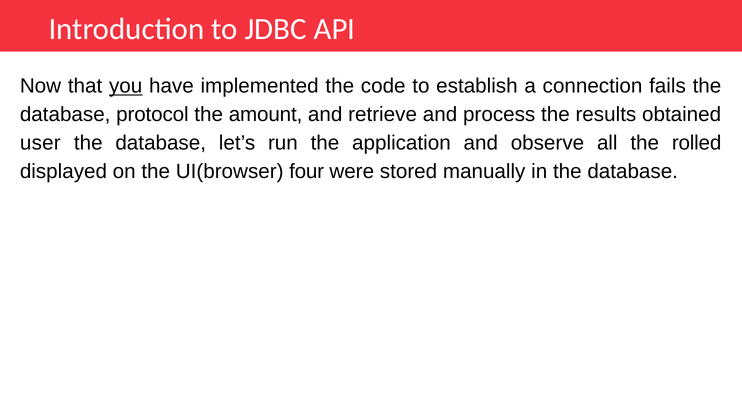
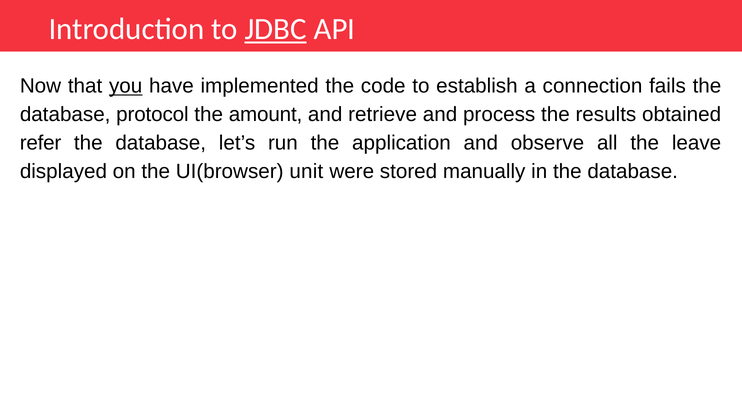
JDBC underline: none -> present
user: user -> refer
rolled: rolled -> leave
four: four -> unit
